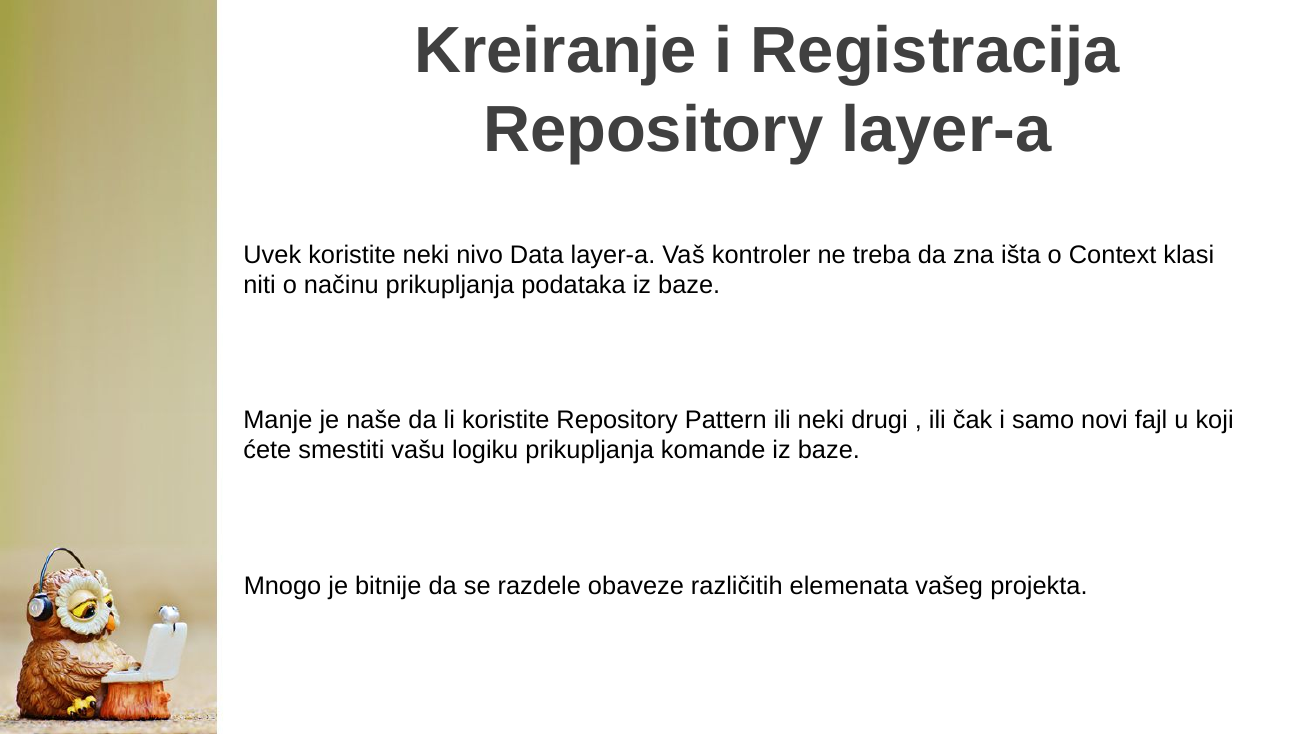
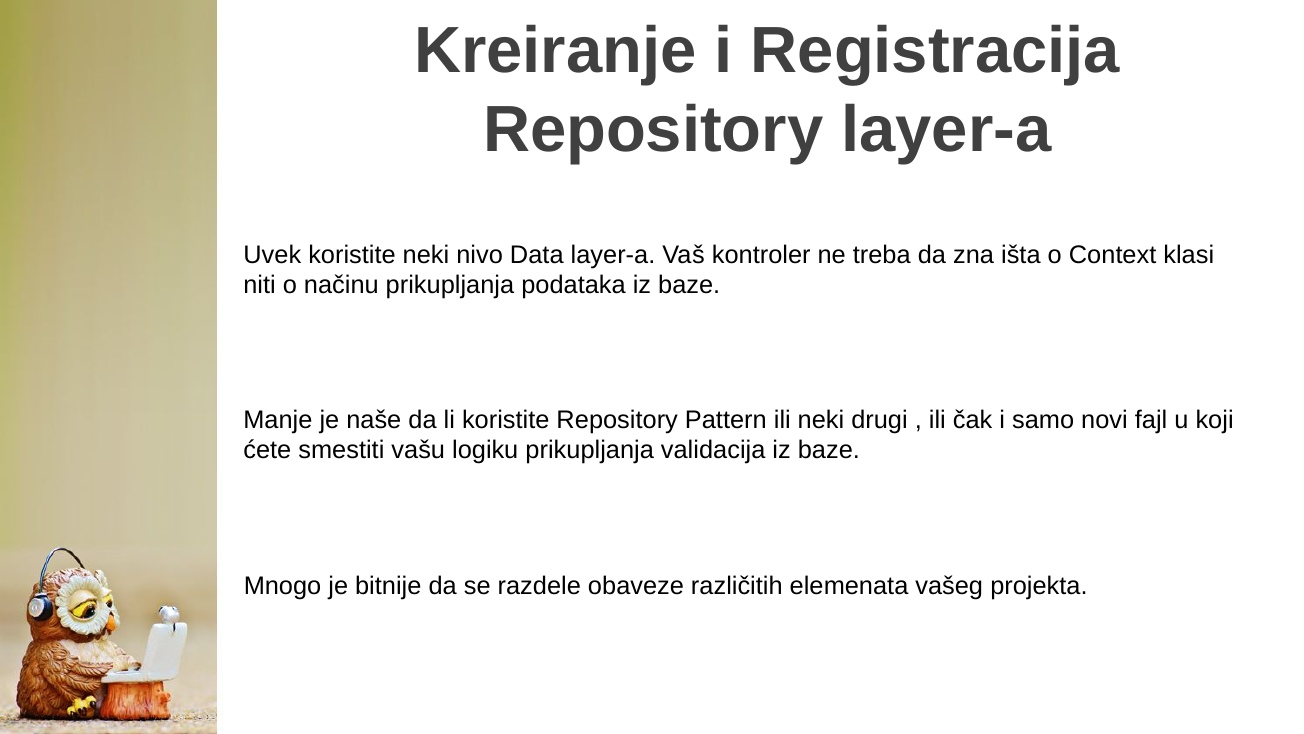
komande: komande -> validacija
